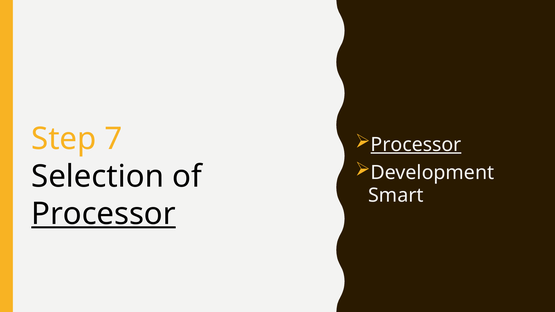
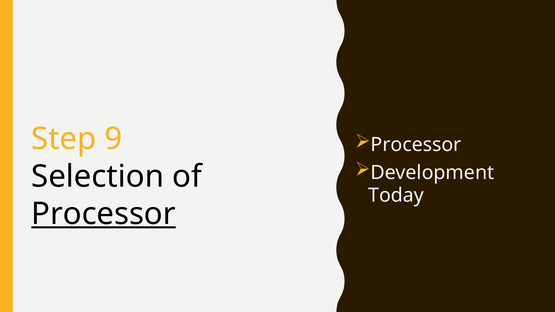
7: 7 -> 9
Processor at (416, 145) underline: present -> none
Smart: Smart -> Today
